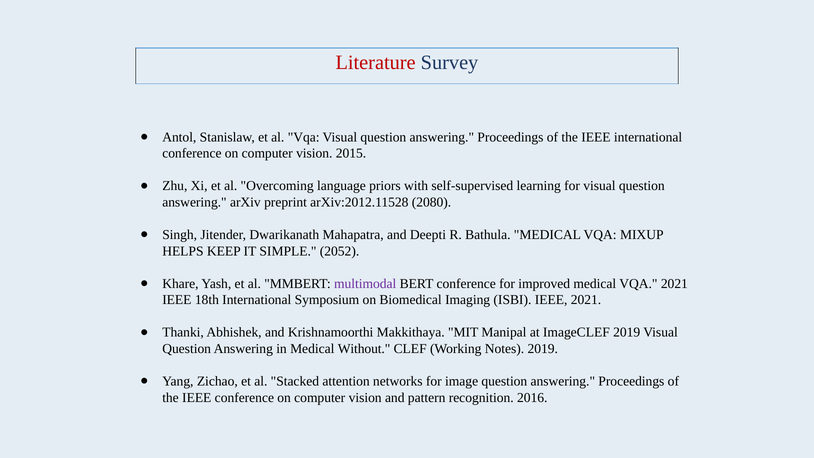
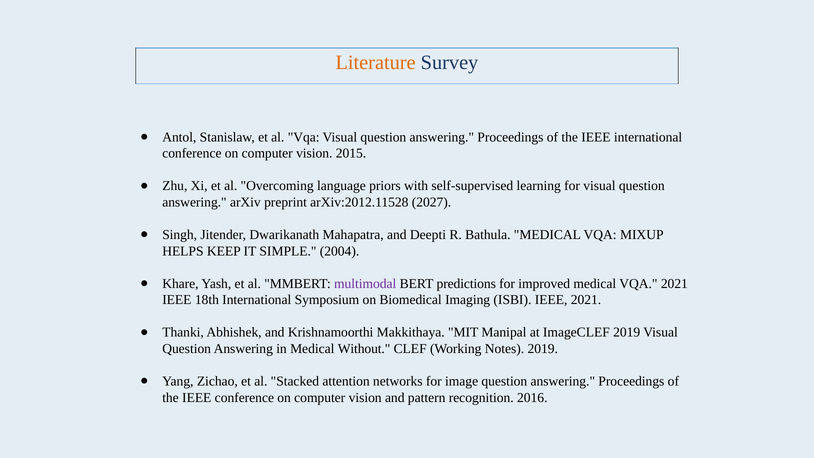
Literature colour: red -> orange
2080: 2080 -> 2027
2052: 2052 -> 2004
BERT conference: conference -> predictions
